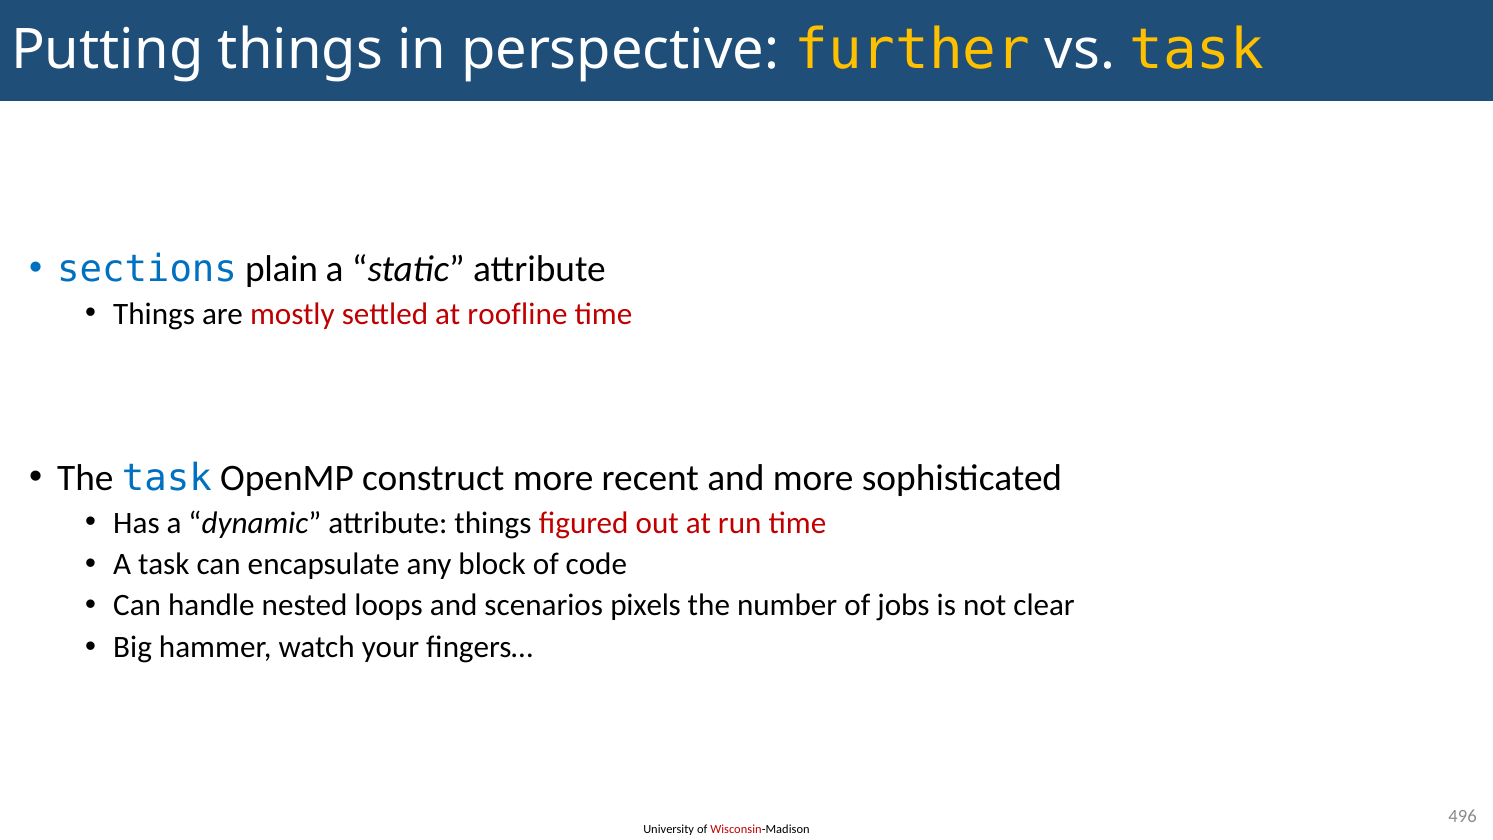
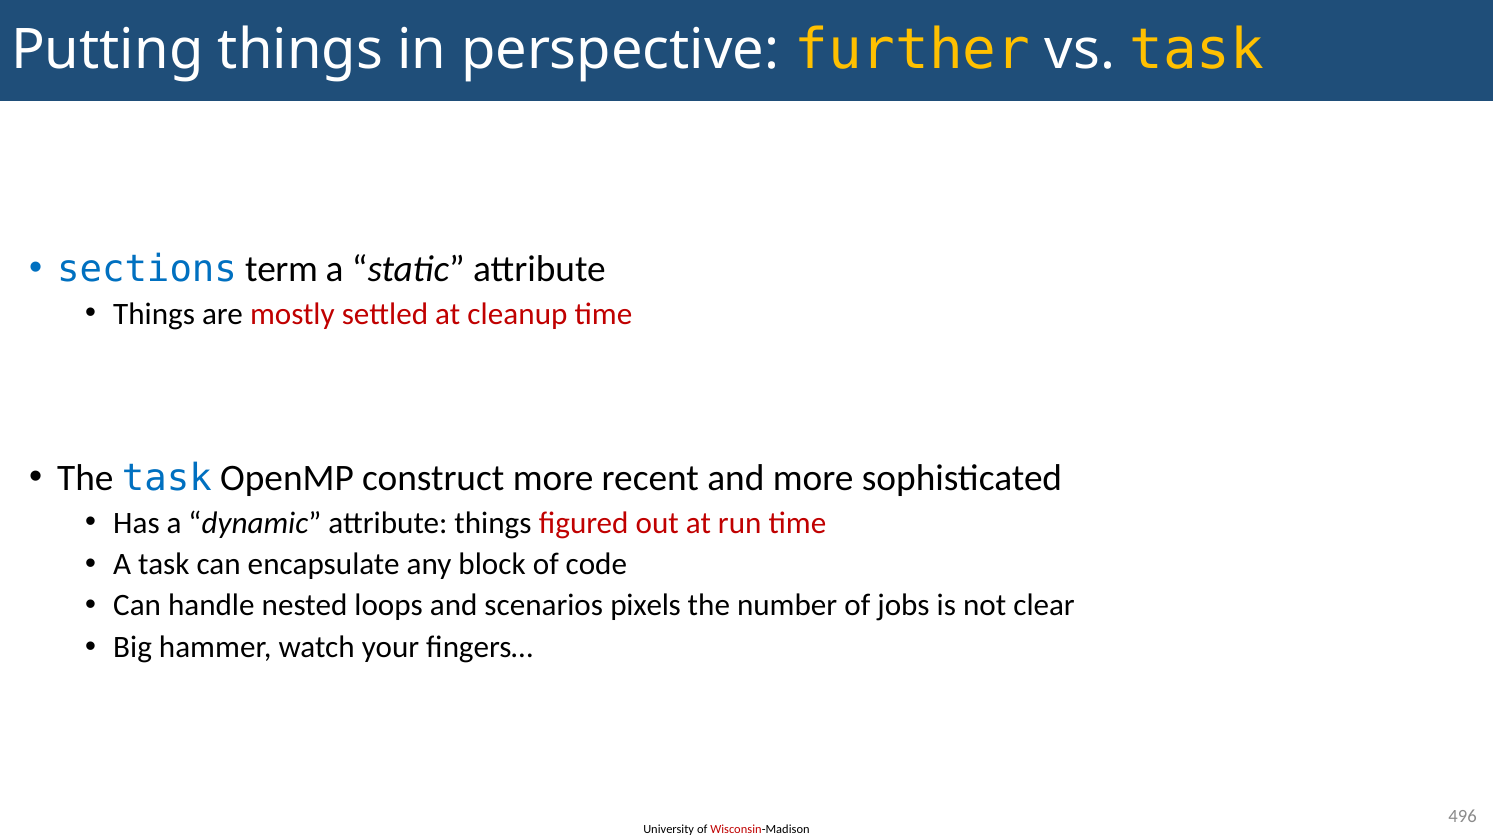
plain: plain -> term
roofline: roofline -> cleanup
